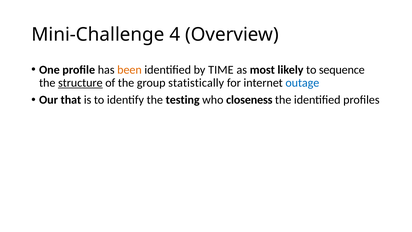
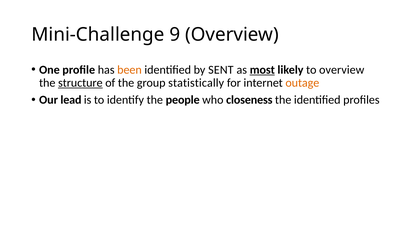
4: 4 -> 9
TIME: TIME -> SENT
most underline: none -> present
to sequence: sequence -> overview
outage colour: blue -> orange
that: that -> lead
testing: testing -> people
